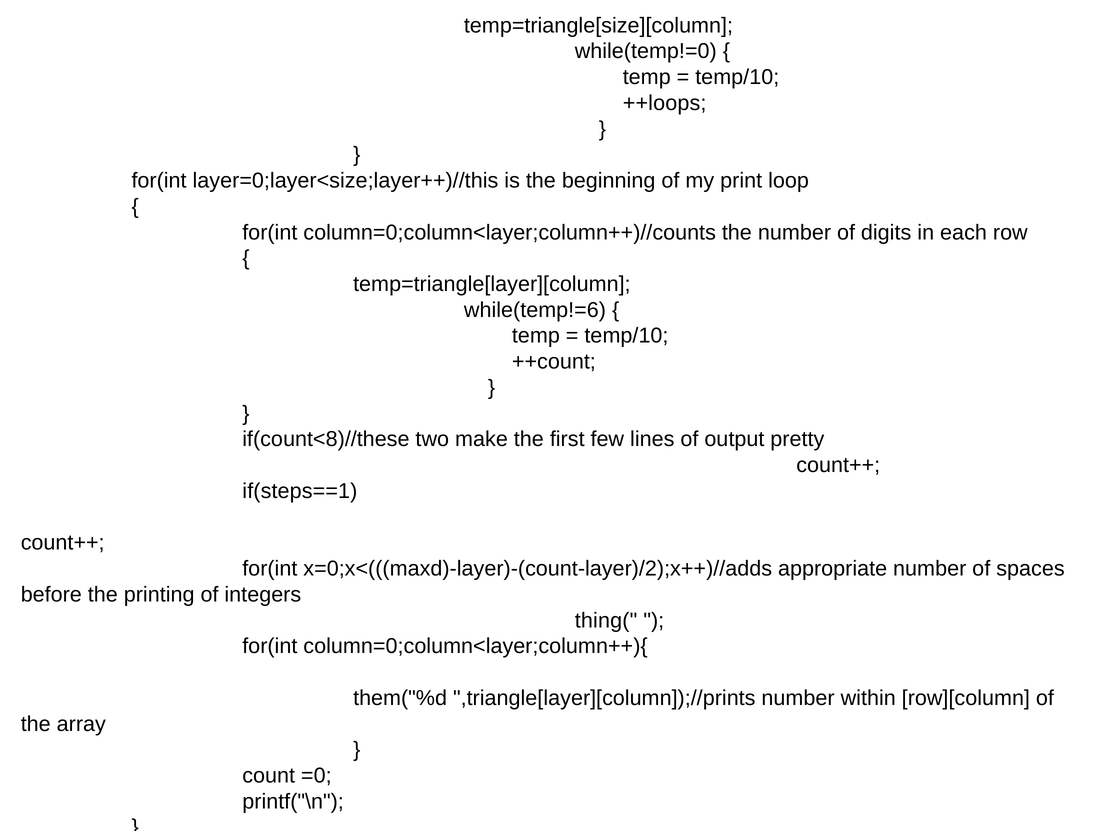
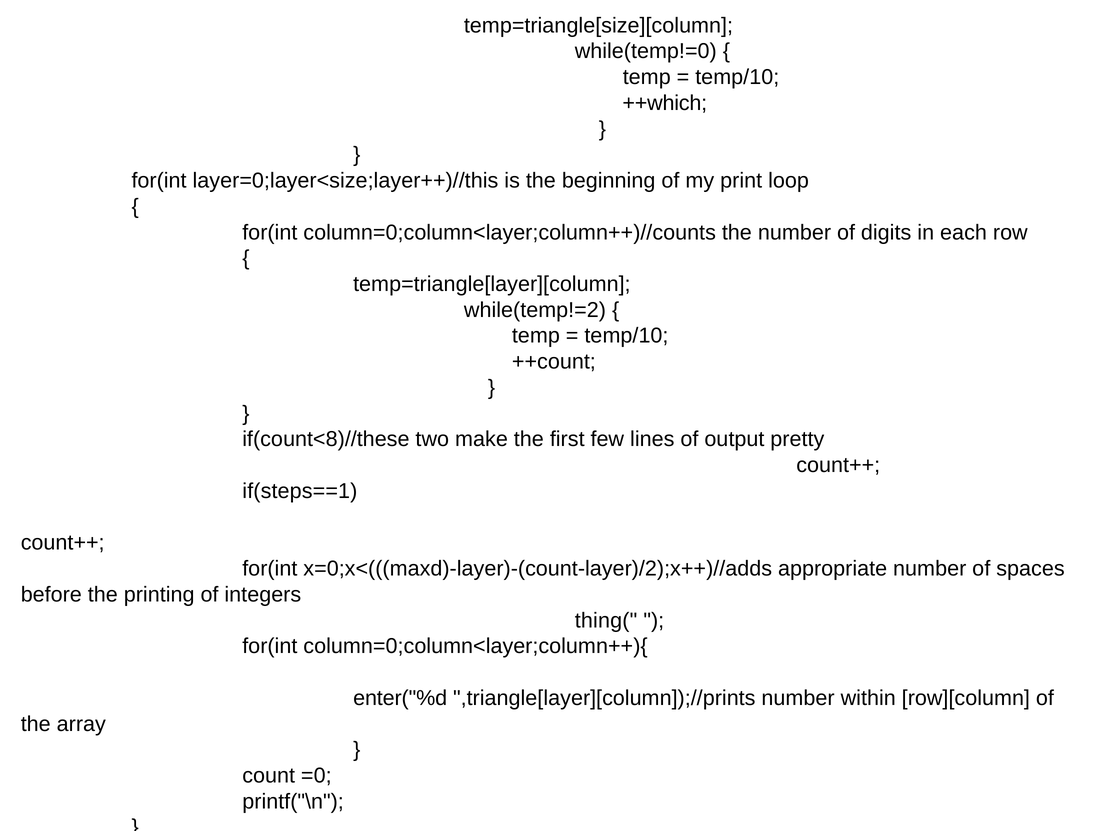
++loops: ++loops -> ++which
while(temp!=6: while(temp!=6 -> while(temp!=2
them("%d: them("%d -> enter("%d
